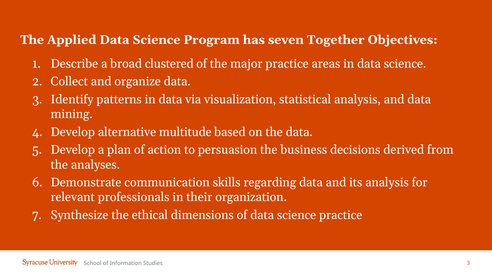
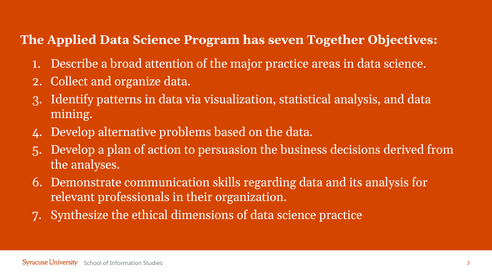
clustered: clustered -> attention
multitude: multitude -> problems
